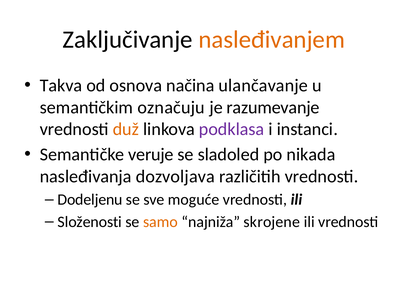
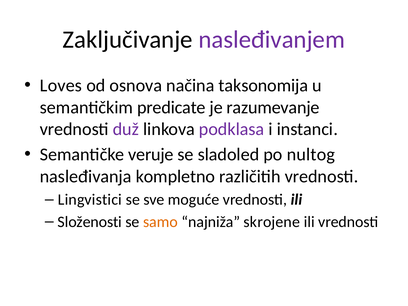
nasleđivanjem colour: orange -> purple
Takva: Takva -> Loves
ulančavanje: ulančavanje -> taksonomija
označuju: označuju -> predicate
duž colour: orange -> purple
nikada: nikada -> nultog
dozvoljava: dozvoljava -> kompletno
Dodeljenu: Dodeljenu -> Lingvistici
